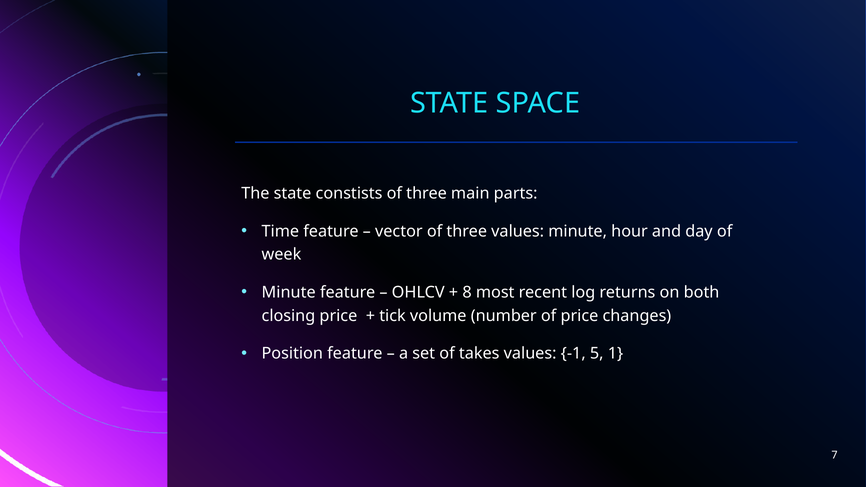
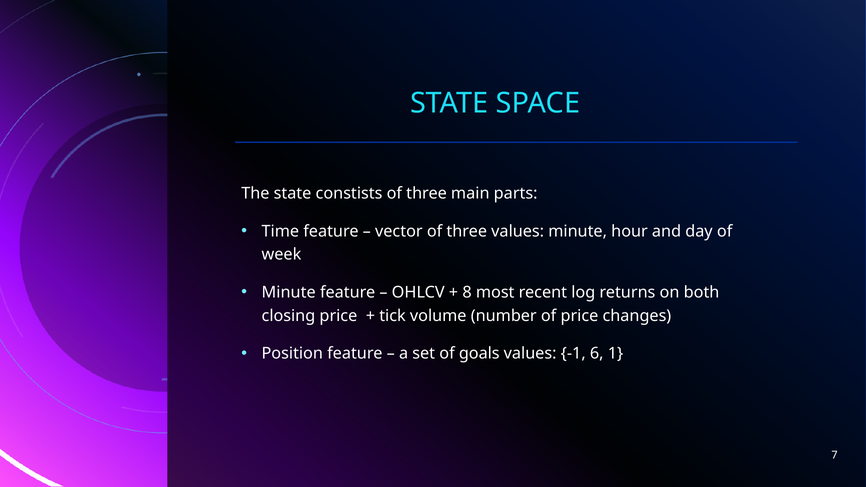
takes: takes -> goals
5: 5 -> 6
